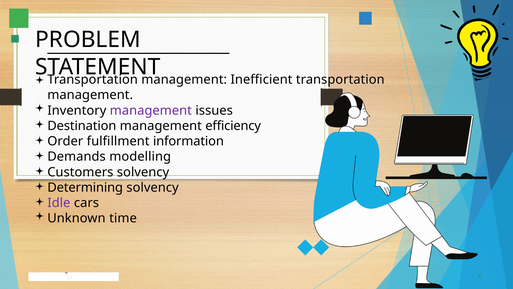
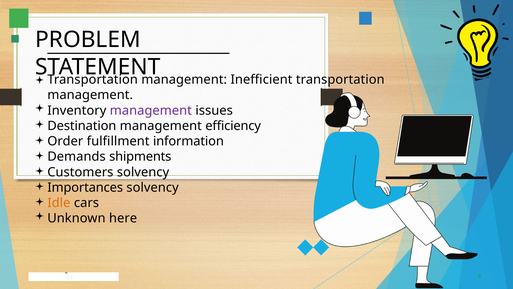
modelling: modelling -> shipments
Determining: Determining -> Importances
Idle colour: purple -> orange
time: time -> here
